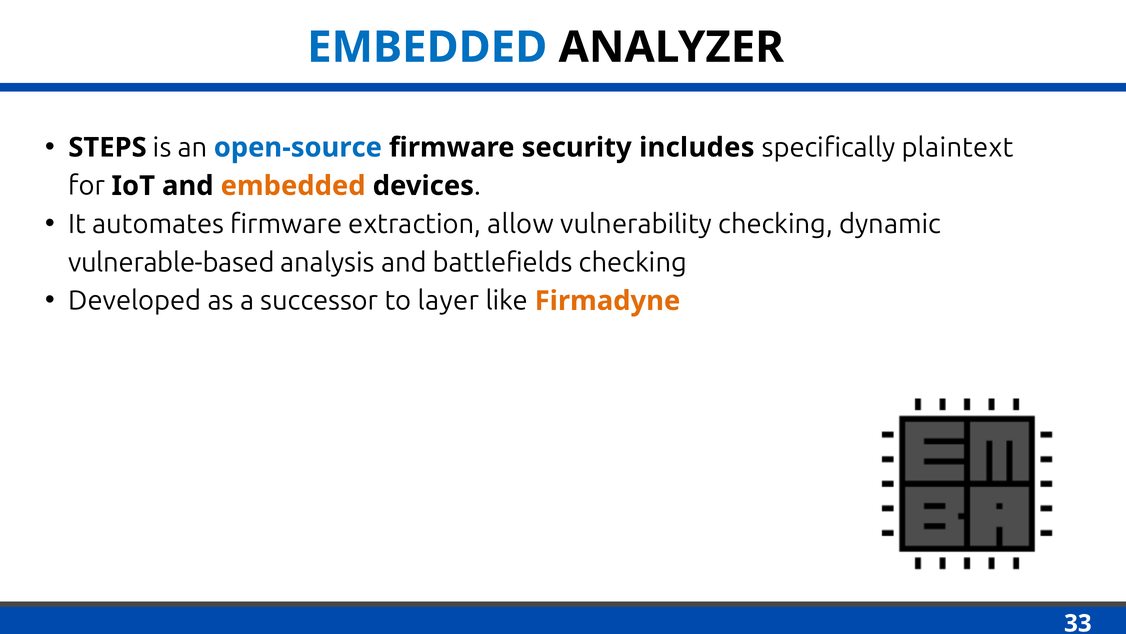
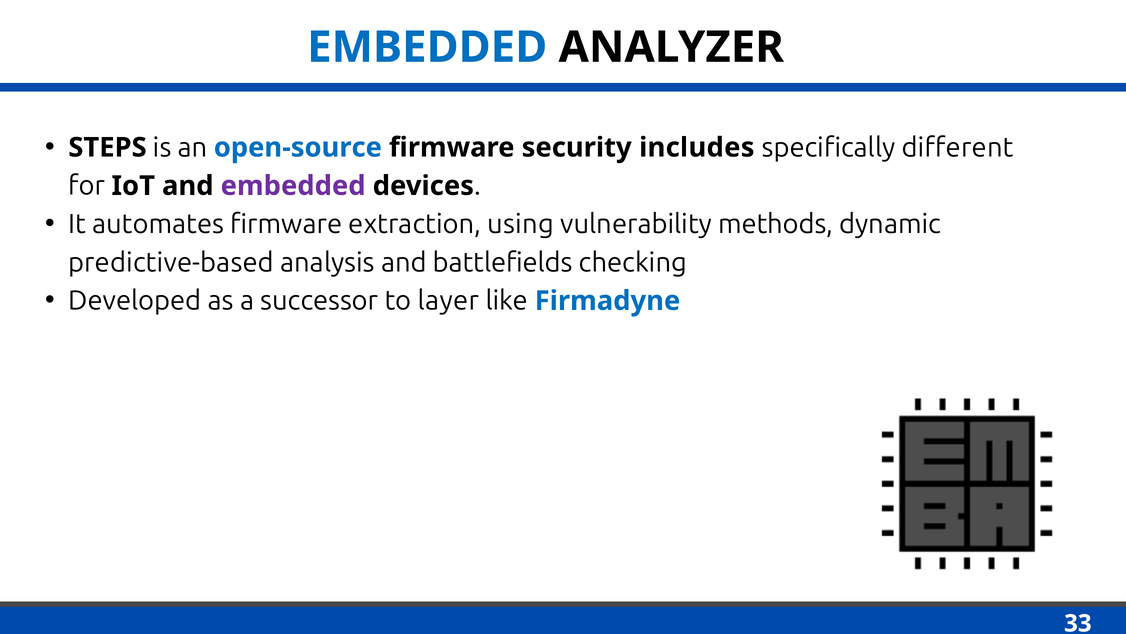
plaintext: plaintext -> different
embedded at (293, 186) colour: orange -> purple
allow: allow -> using
vulnerability checking: checking -> methods
vulnerable-based: vulnerable-based -> predictive-based
Firmadyne colour: orange -> blue
